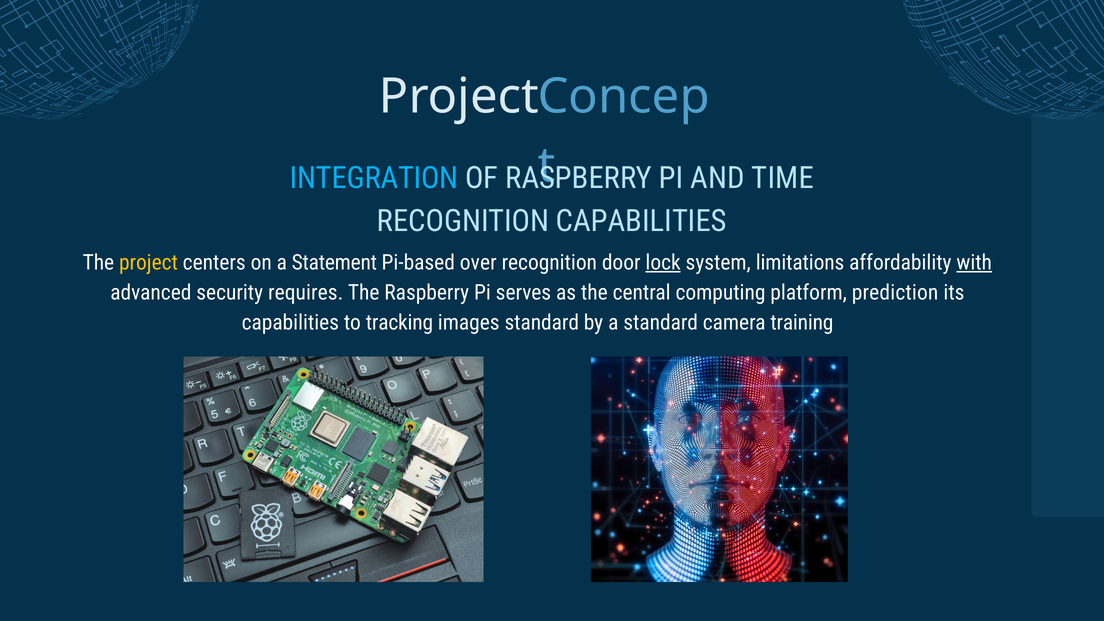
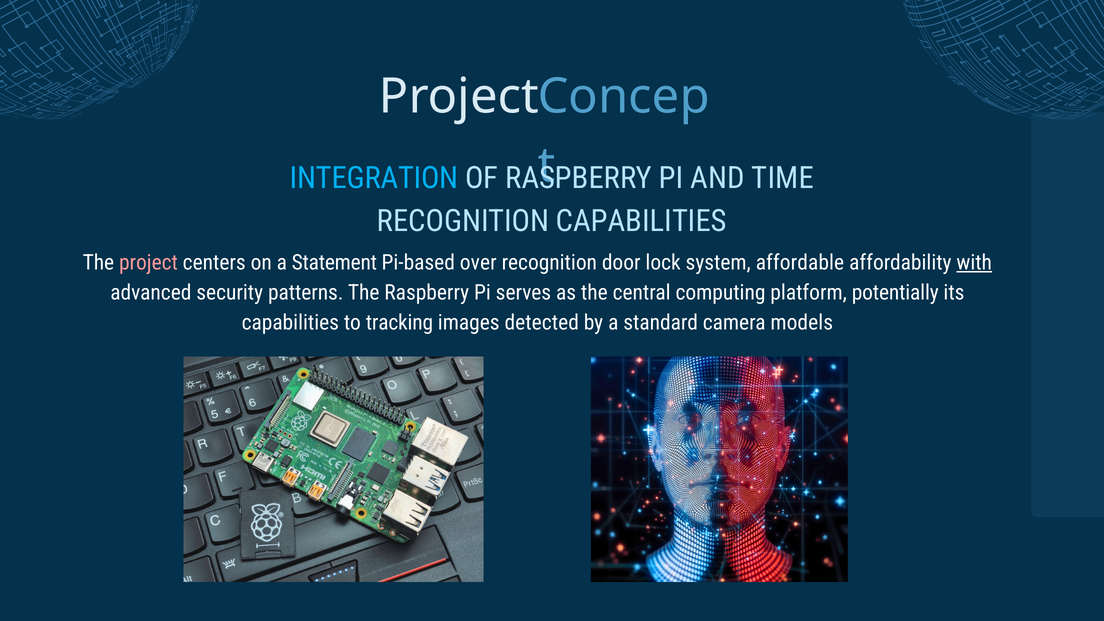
project at (148, 263) colour: yellow -> pink
lock underline: present -> none
limitations: limitations -> affordable
requires: requires -> patterns
prediction: prediction -> potentially
images standard: standard -> detected
training: training -> models
